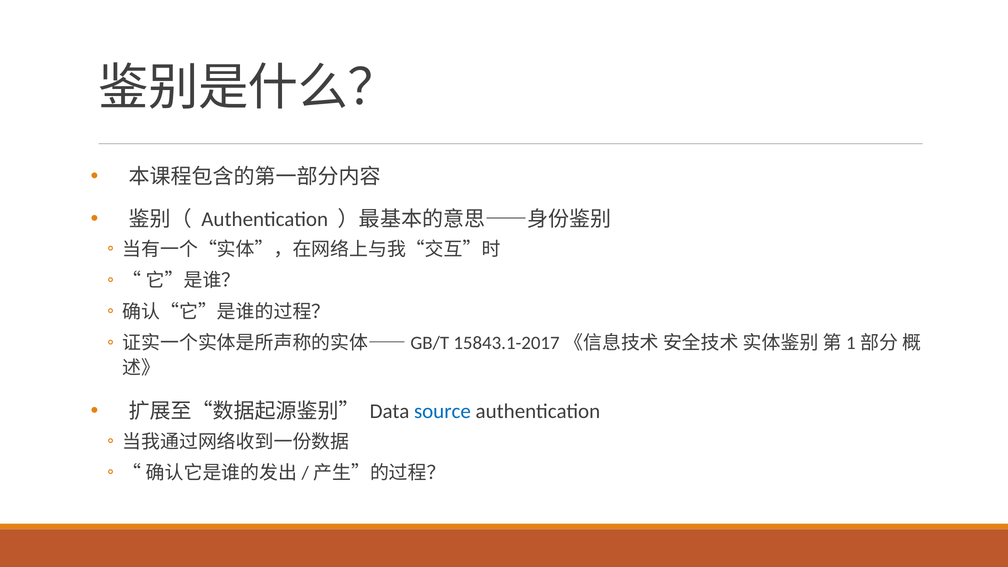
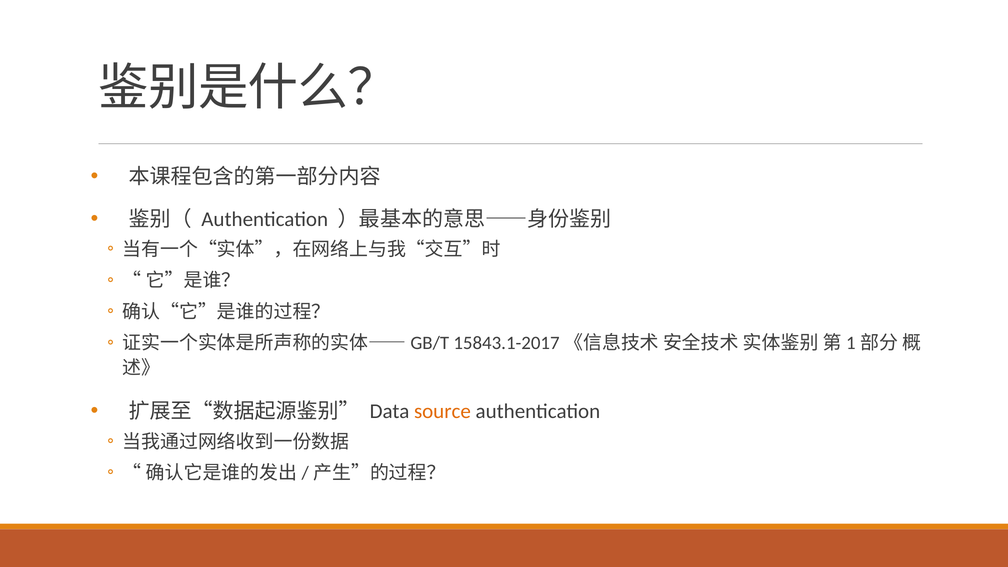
source colour: blue -> orange
